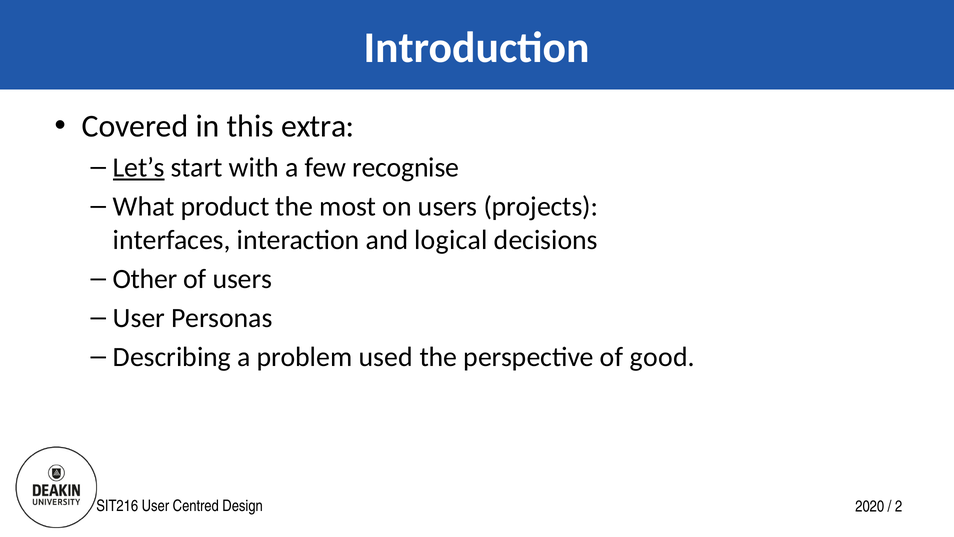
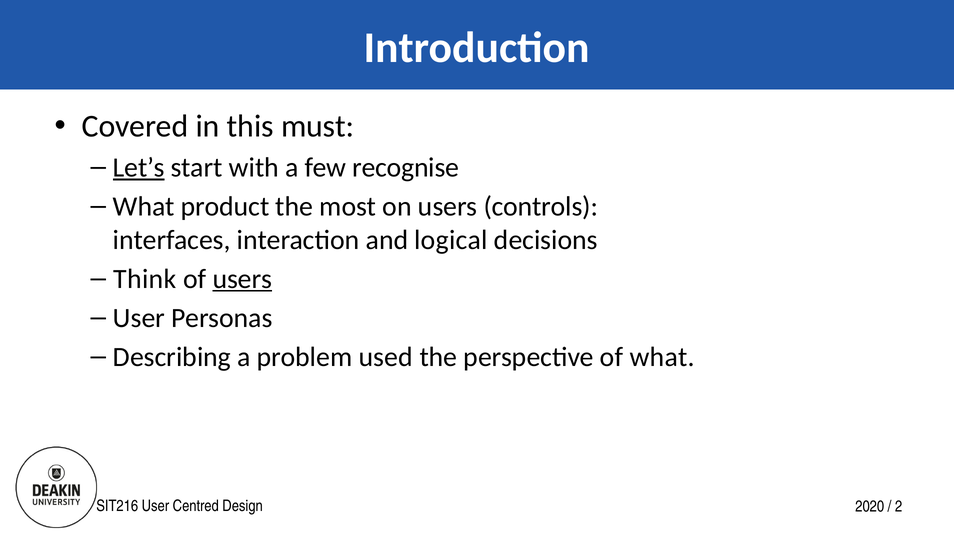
extra: extra -> must
projects: projects -> controls
Other: Other -> Think
users at (242, 279) underline: none -> present
of good: good -> what
